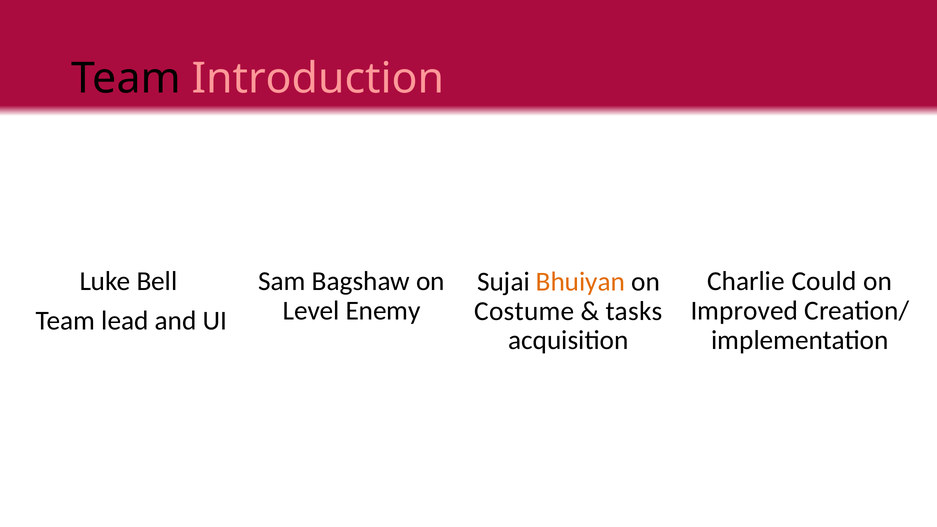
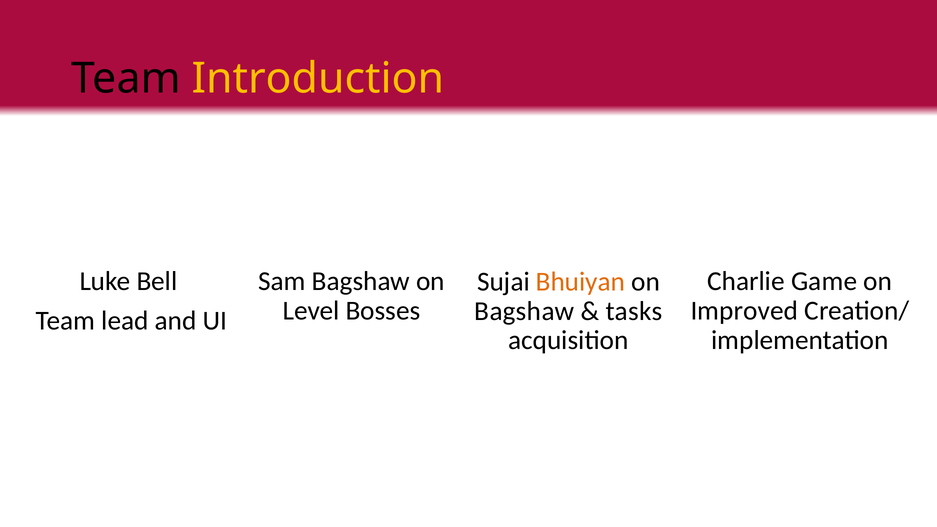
Introduction colour: pink -> yellow
Could: Could -> Game
Enemy: Enemy -> Bosses
Costume at (524, 311): Costume -> Bagshaw
